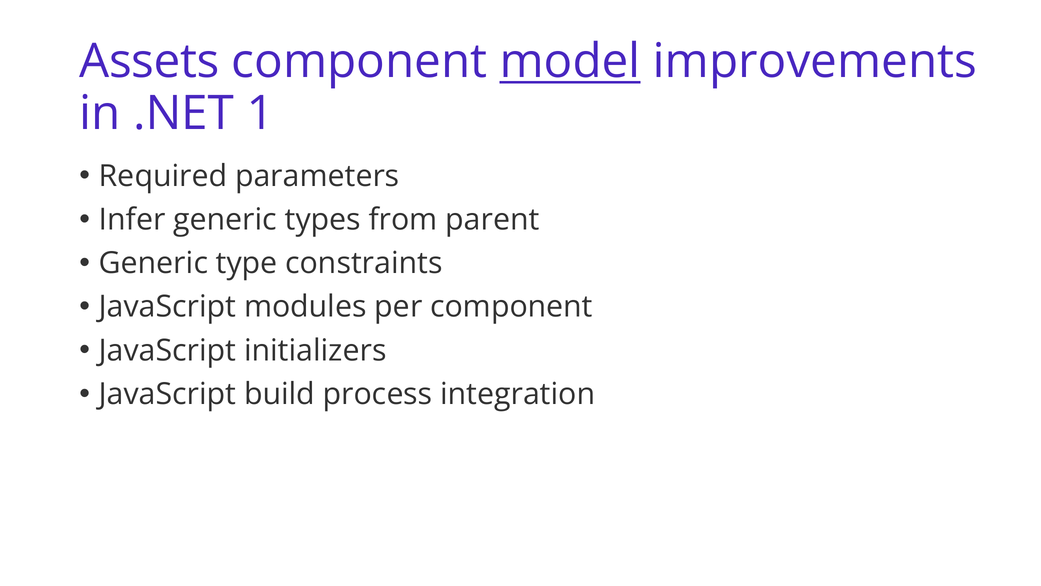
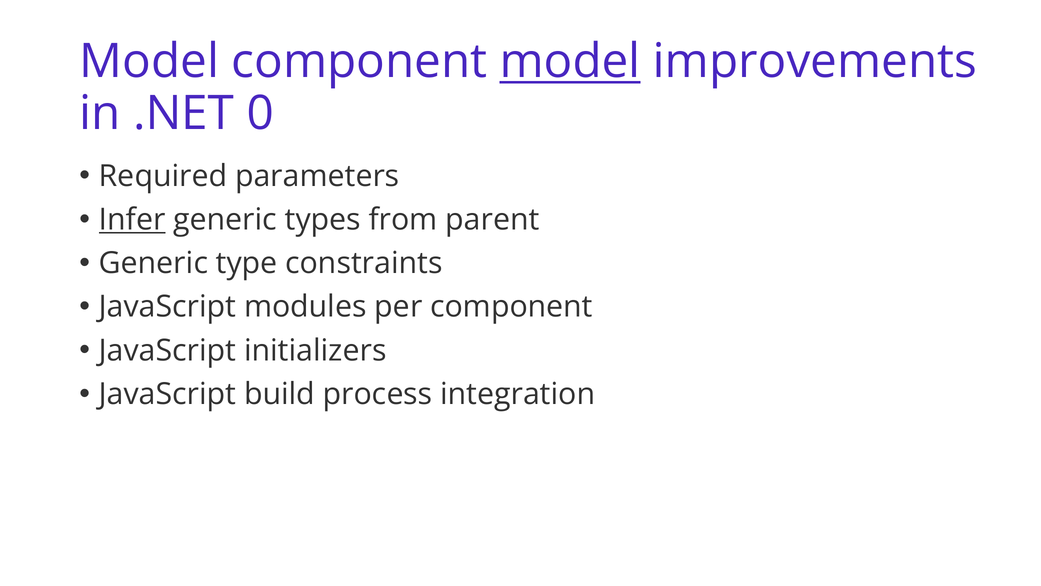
Assets at (149, 62): Assets -> Model
1: 1 -> 0
Infer underline: none -> present
